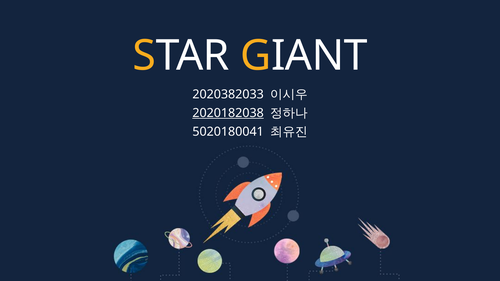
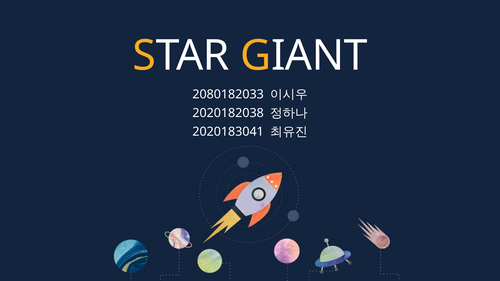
2020382033: 2020382033 -> 2080182033
2020182038 underline: present -> none
5020180041: 5020180041 -> 2020183041
